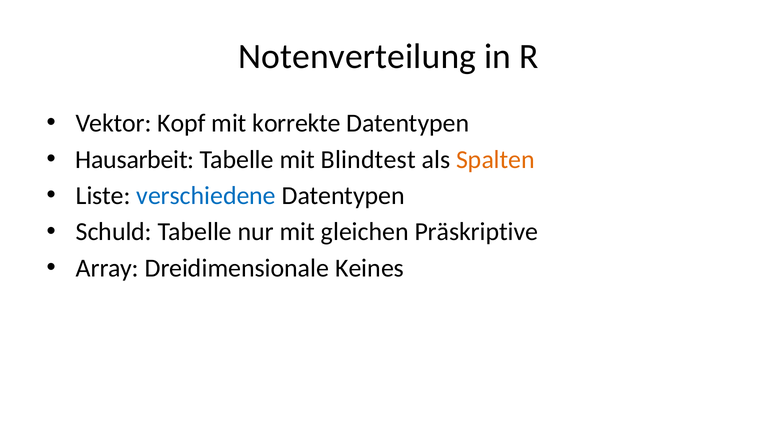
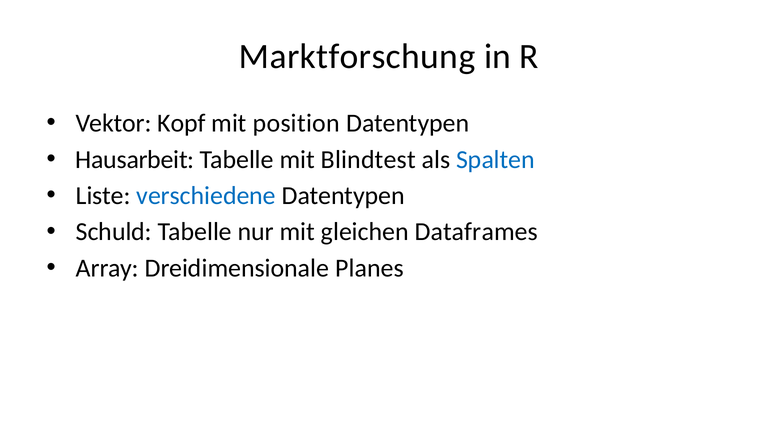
Notenverteilung: Notenverteilung -> Marktforschung
korrekte: korrekte -> position
Spalten colour: orange -> blue
Präskriptive: Präskriptive -> Dataframes
Keines: Keines -> Planes
